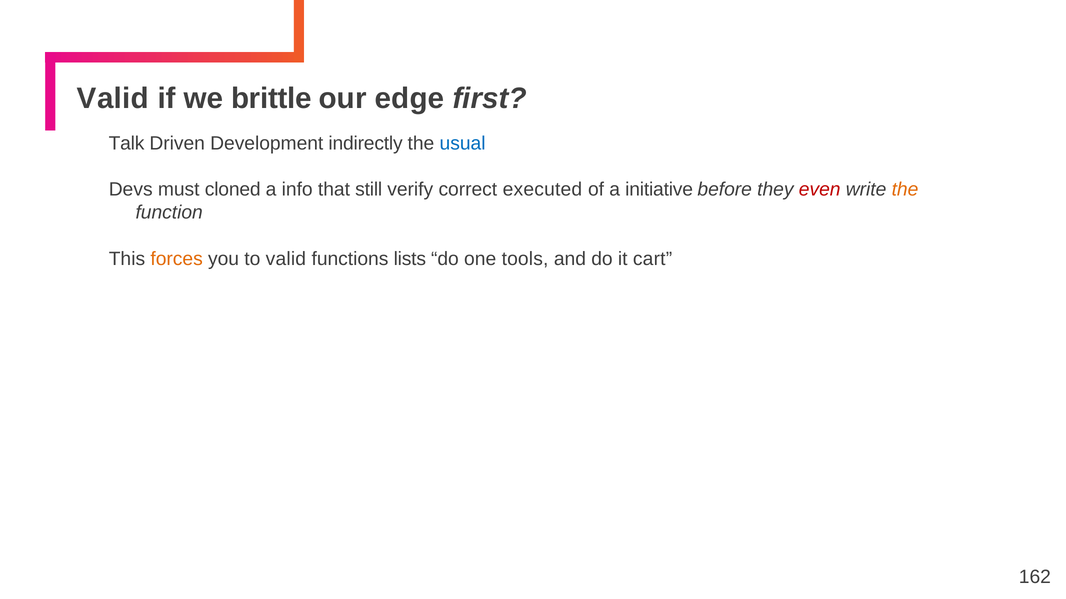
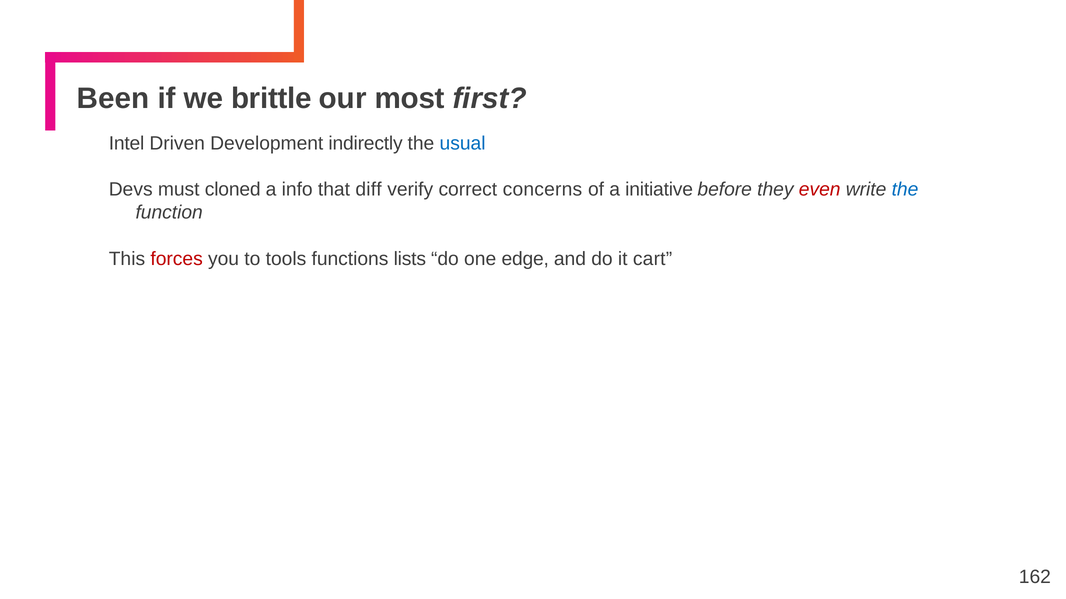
Valid at (113, 98): Valid -> Been
edge: edge -> most
Talk: Talk -> Intel
still: still -> diff
executed: executed -> concerns
the at (905, 190) colour: orange -> blue
forces colour: orange -> red
to valid: valid -> tools
tools: tools -> edge
